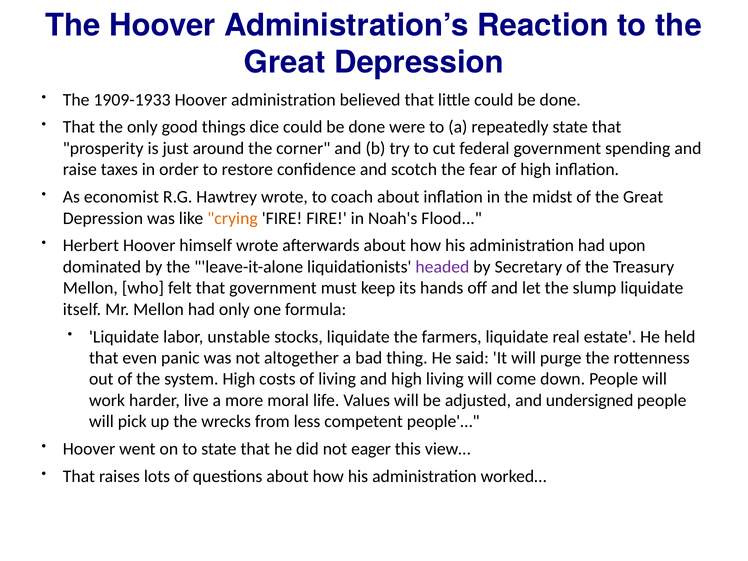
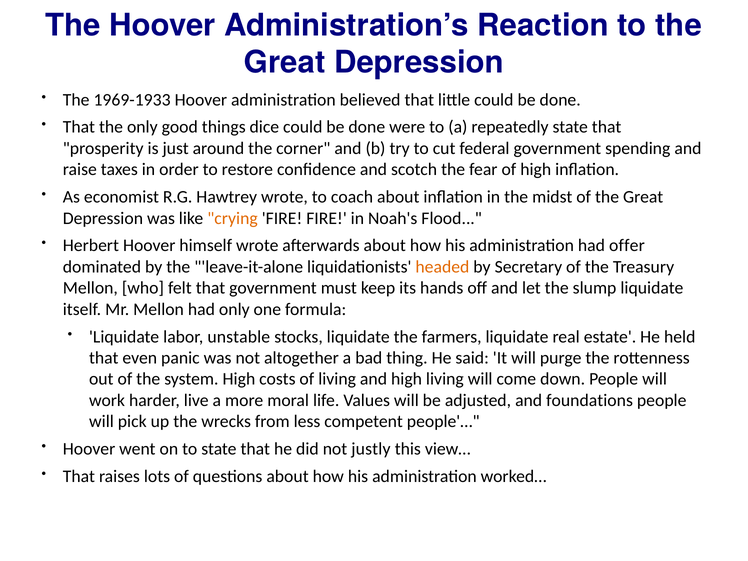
1909-1933: 1909-1933 -> 1969-1933
upon: upon -> offer
headed colour: purple -> orange
undersigned: undersigned -> foundations
eager: eager -> justly
